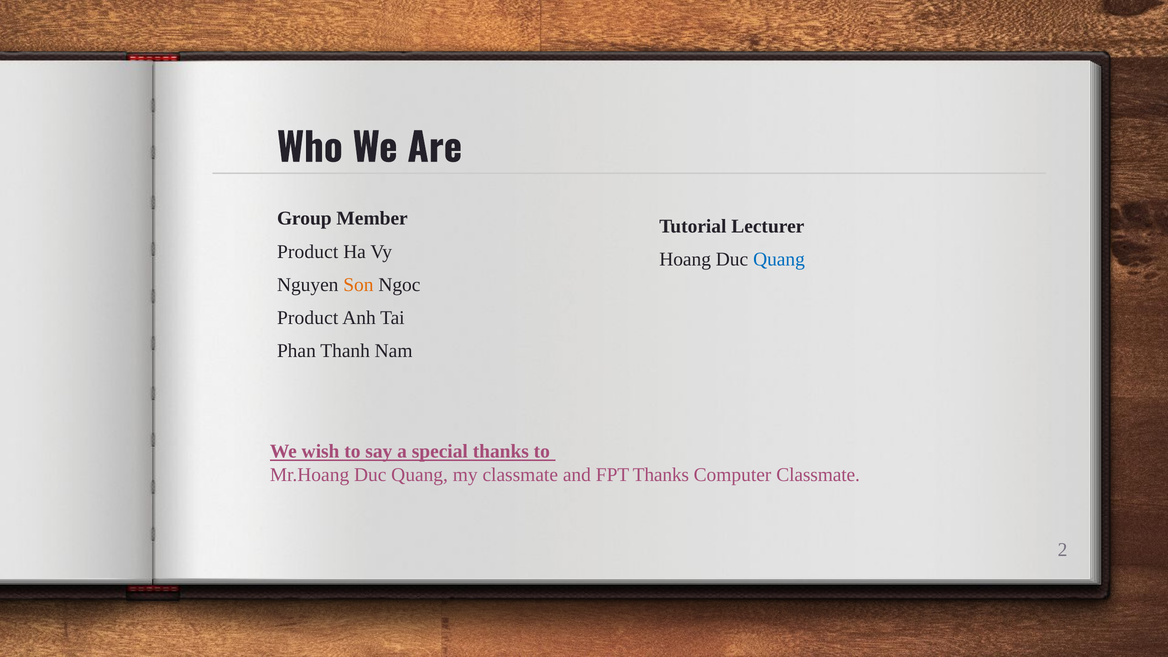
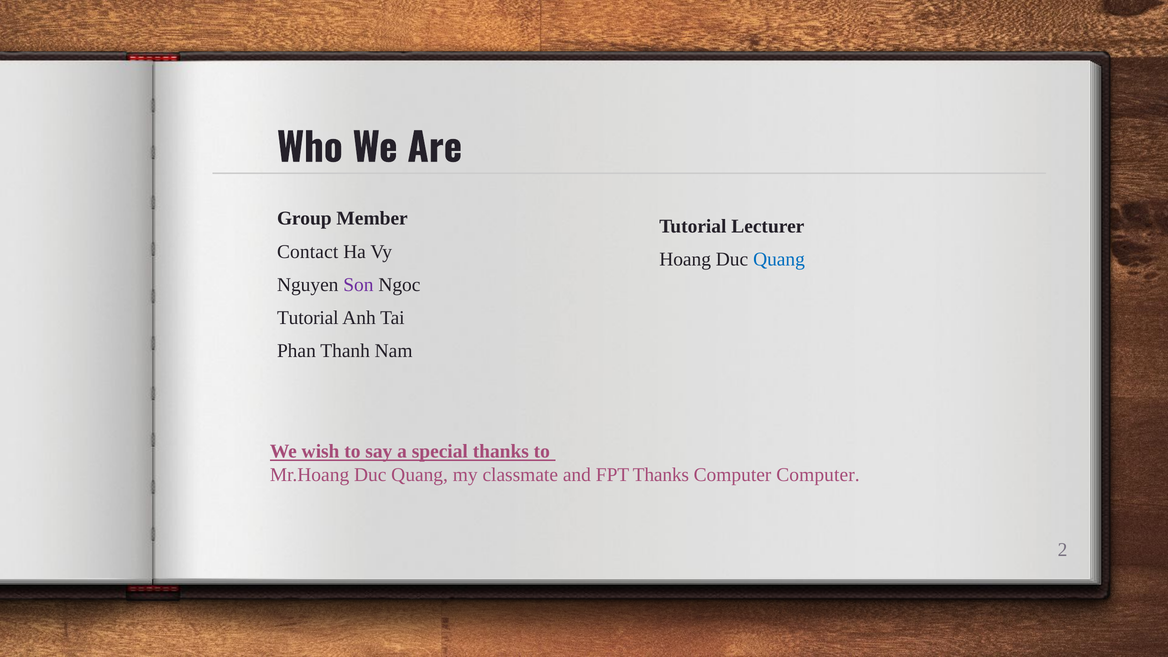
Product at (308, 252): Product -> Contact
Son colour: orange -> purple
Product at (308, 318): Product -> Tutorial
Computer Classmate: Classmate -> Computer
